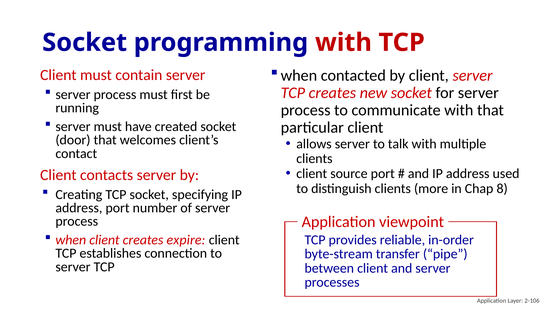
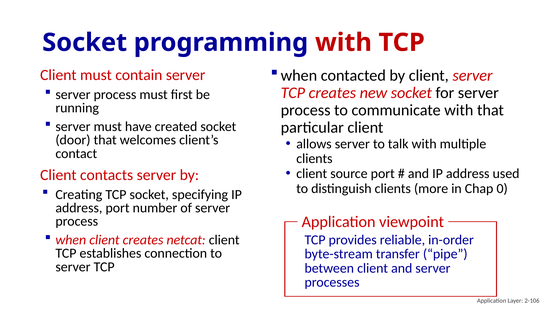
8: 8 -> 0
expire: expire -> netcat
